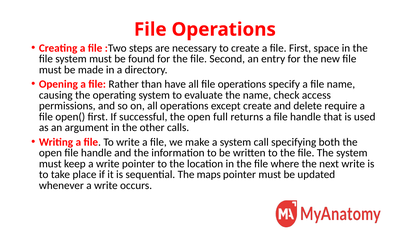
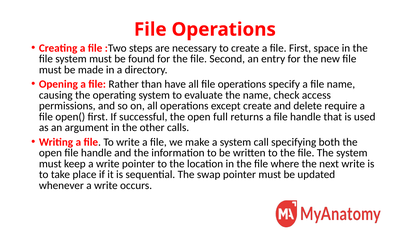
maps: maps -> swap
